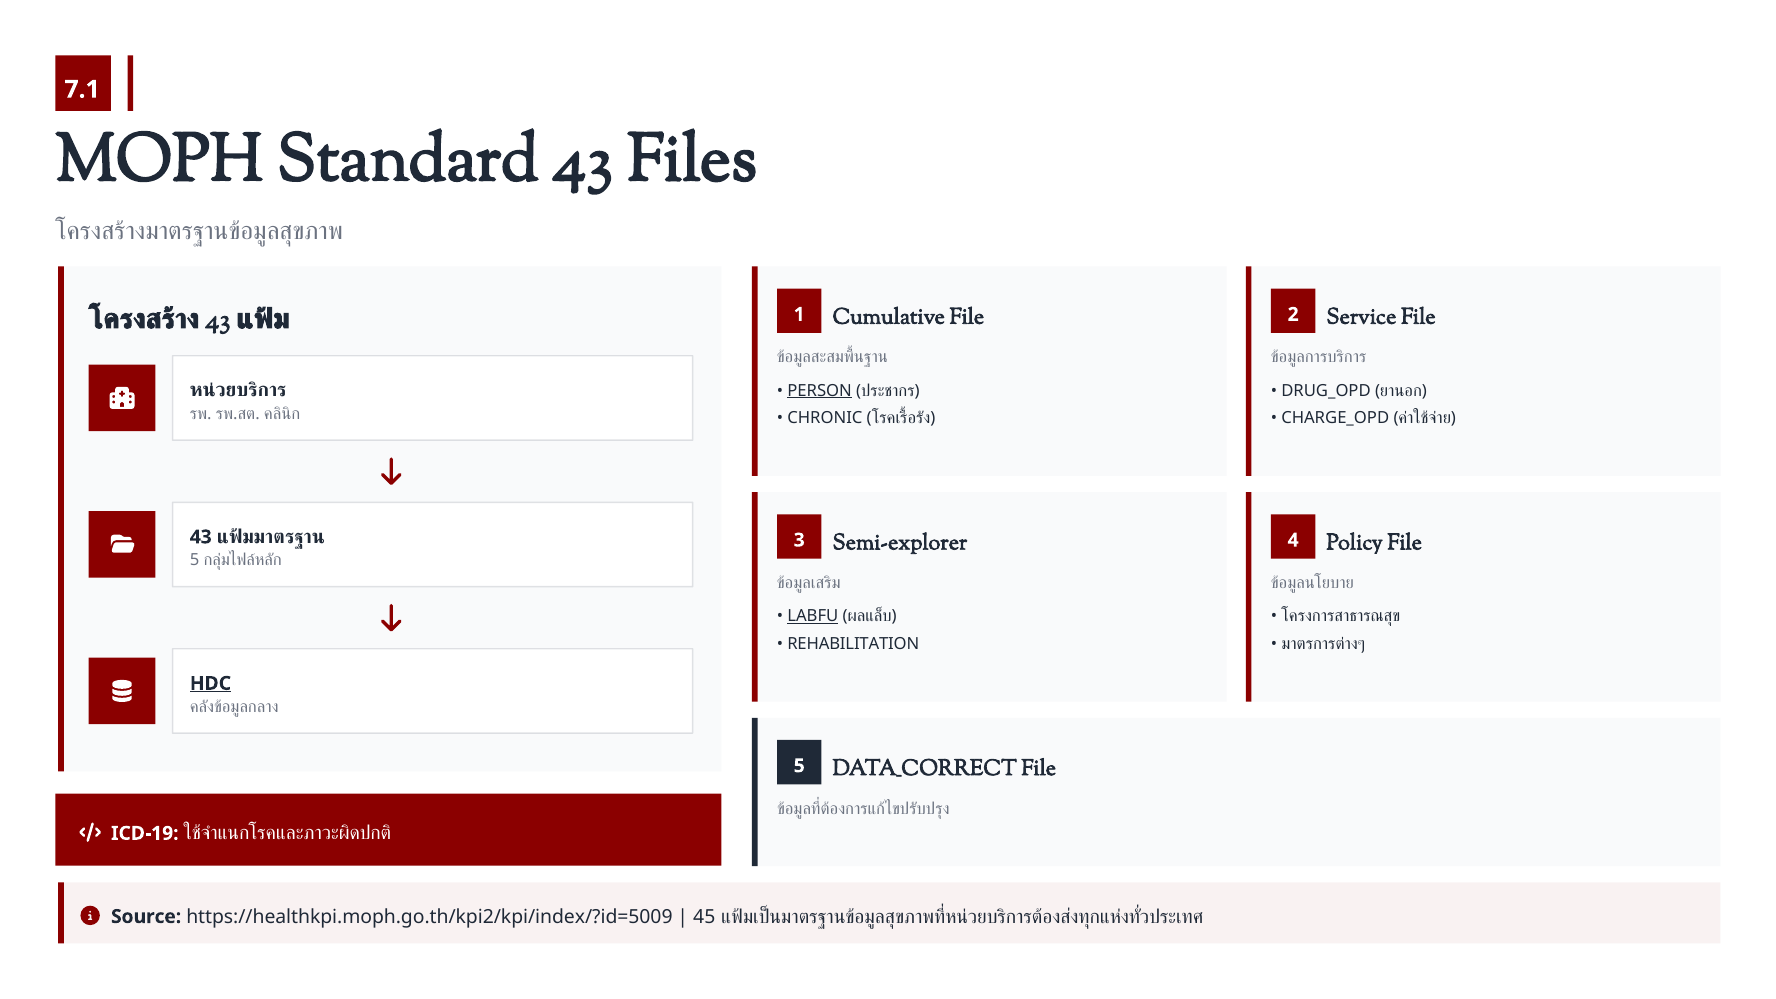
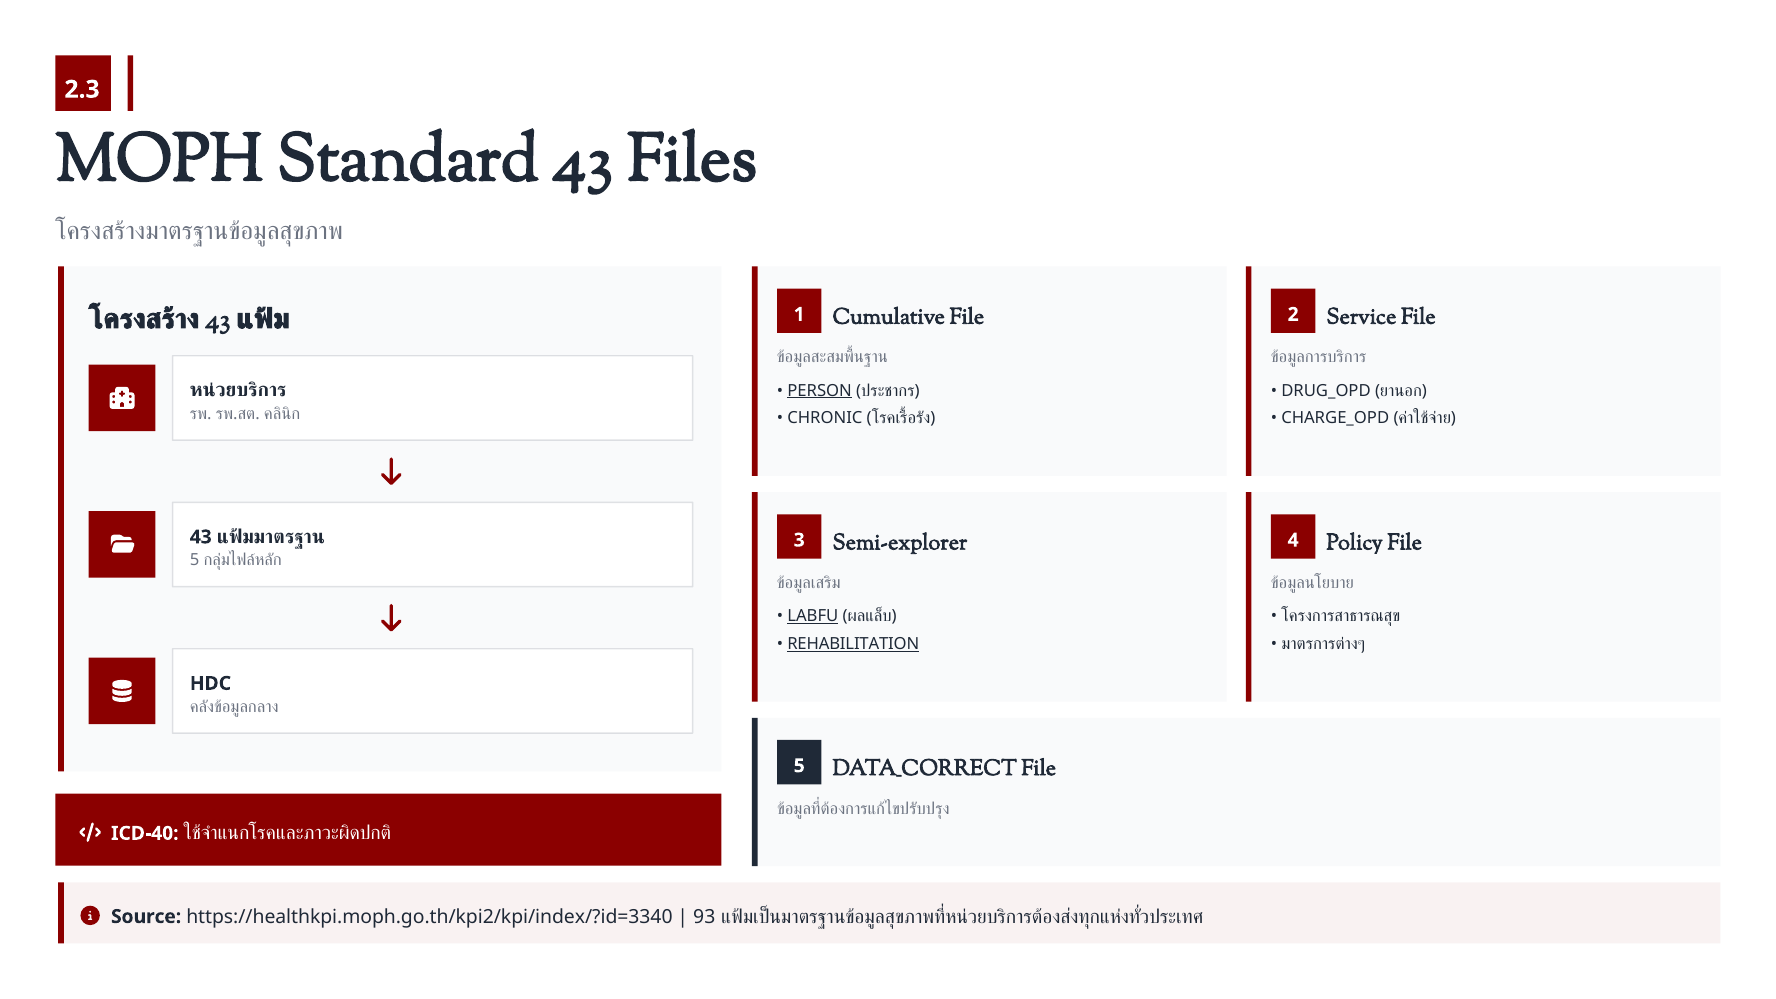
7.1: 7.1 -> 2.3
REHABILITATION underline: none -> present
HDC underline: present -> none
ICD-19: ICD-19 -> ICD-40
https://healthkpi.moph.go.th/kpi2/kpi/index/?id=5009: https://healthkpi.moph.go.th/kpi2/kpi/index/?id=5009 -> https://healthkpi.moph.go.th/kpi2/kpi/index/?id=3340
45: 45 -> 93
